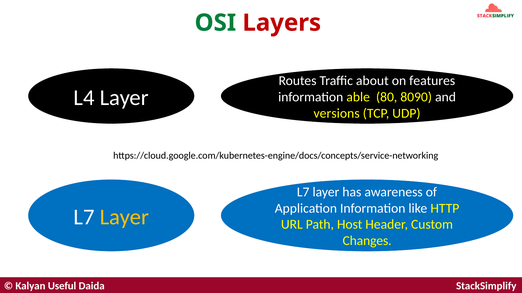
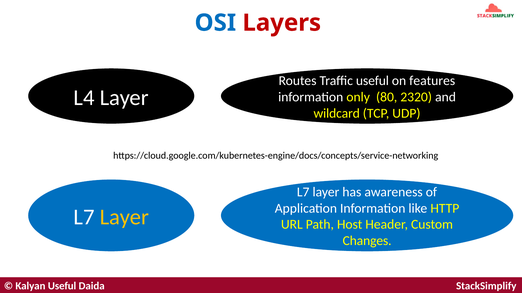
OSI colour: green -> blue
Traffic about: about -> useful
able: able -> only
8090: 8090 -> 2320
versions: versions -> wildcard
